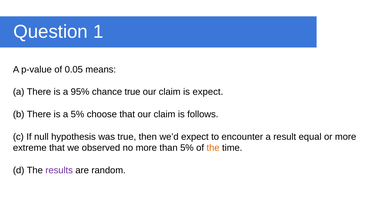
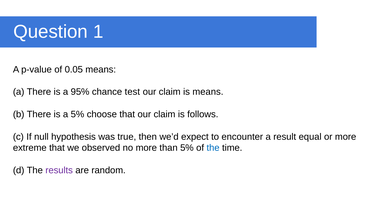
chance true: true -> test
is expect: expect -> means
the at (213, 148) colour: orange -> blue
